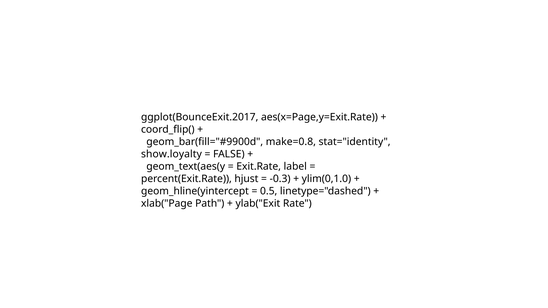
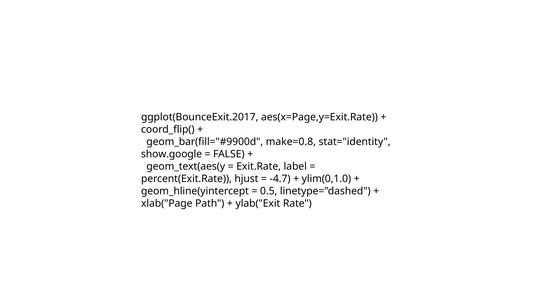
show.loyalty: show.loyalty -> show.google
-0.3: -0.3 -> -4.7
